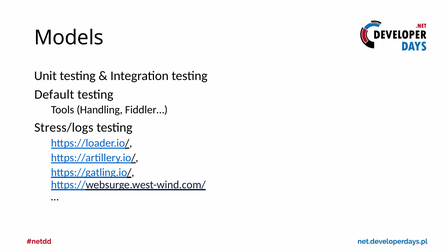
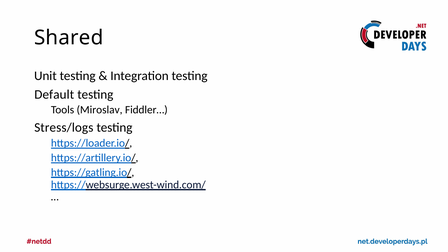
Models: Models -> Shared
Handling: Handling -> Miroslav
